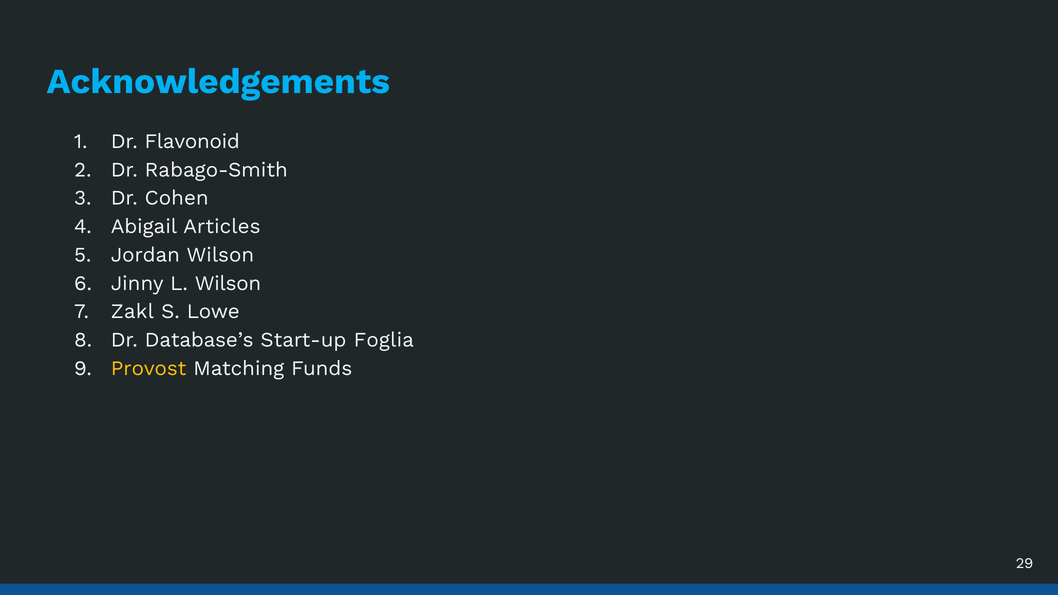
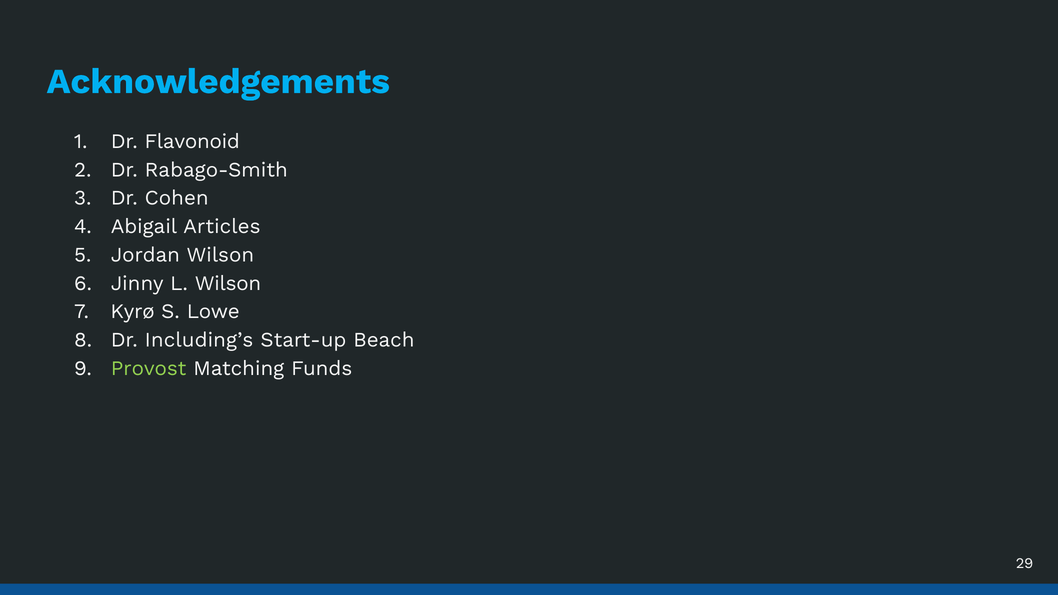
Zakl: Zakl -> Kyrø
Database’s: Database’s -> Including’s
Foglia: Foglia -> Beach
Provost colour: yellow -> light green
